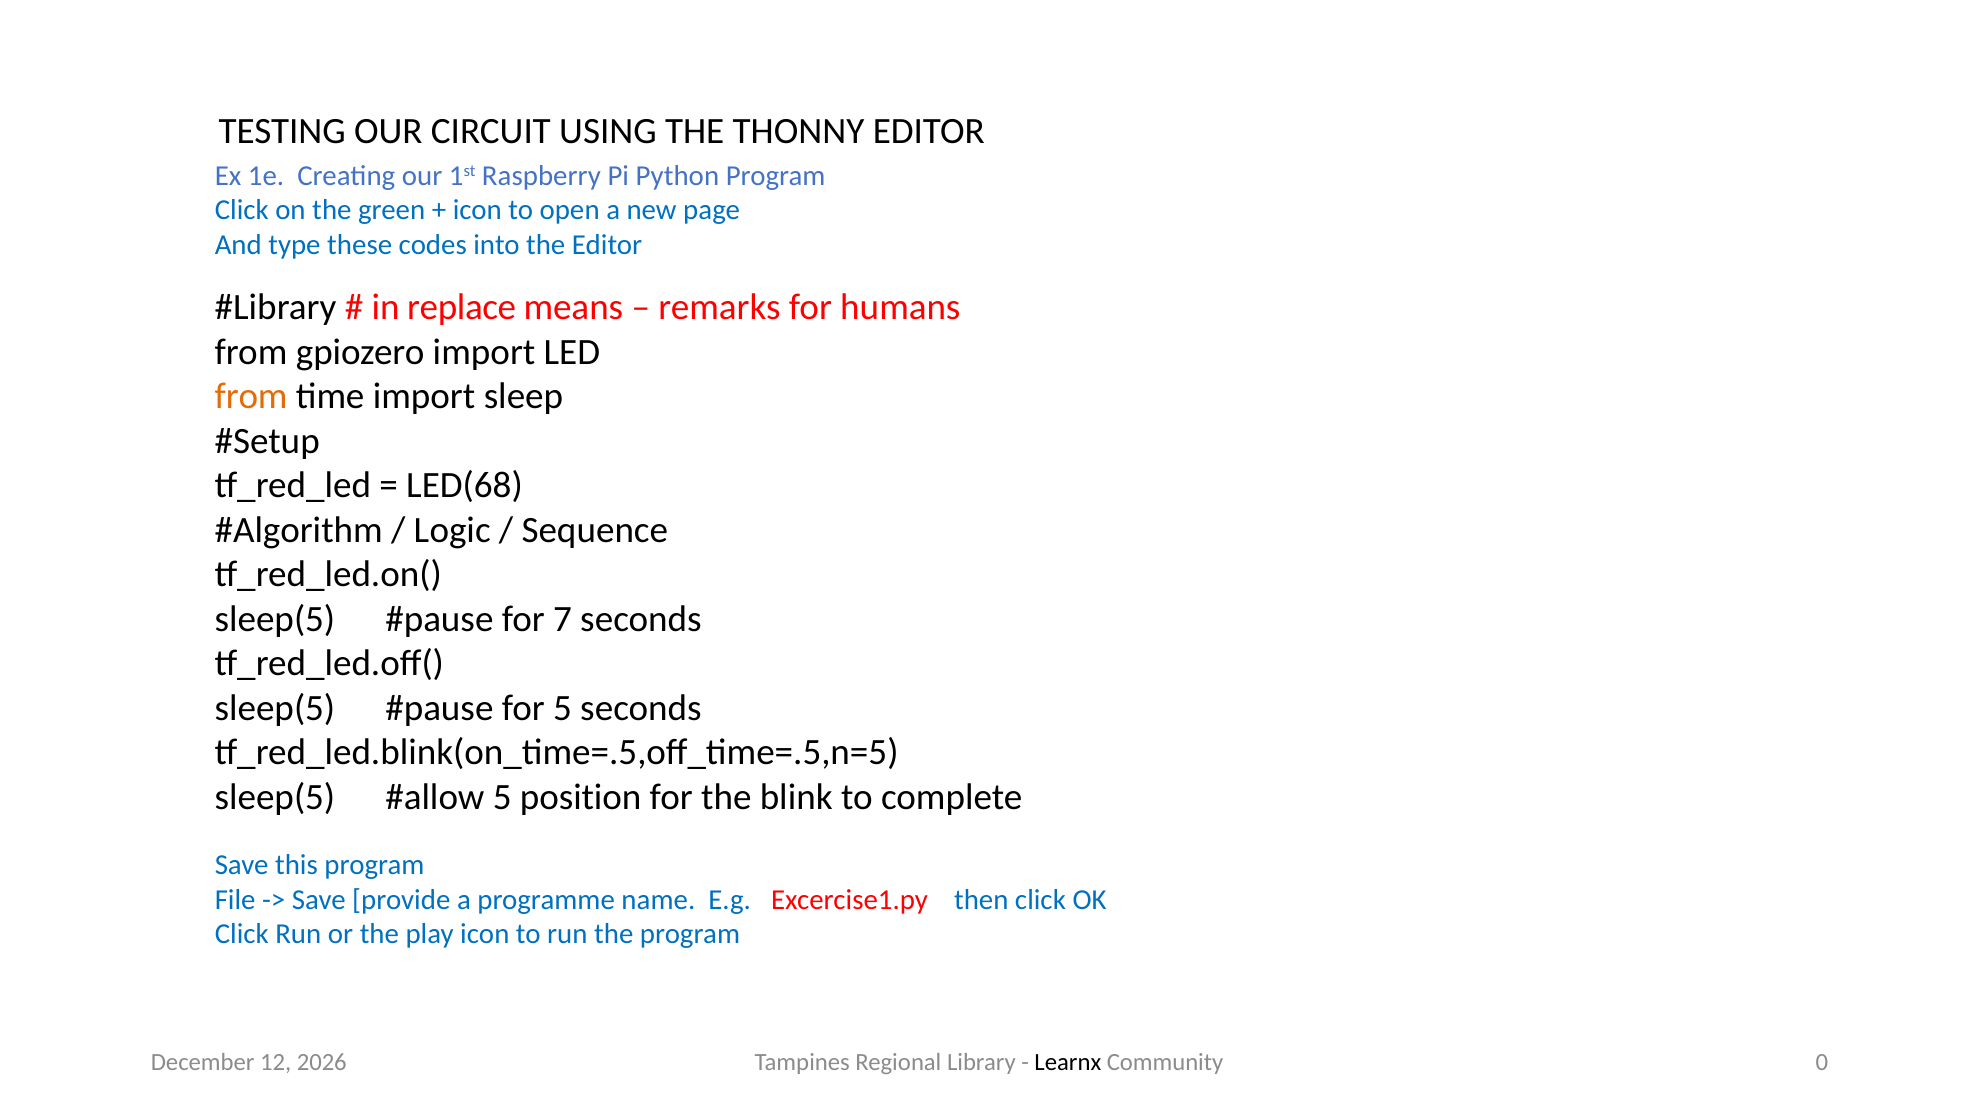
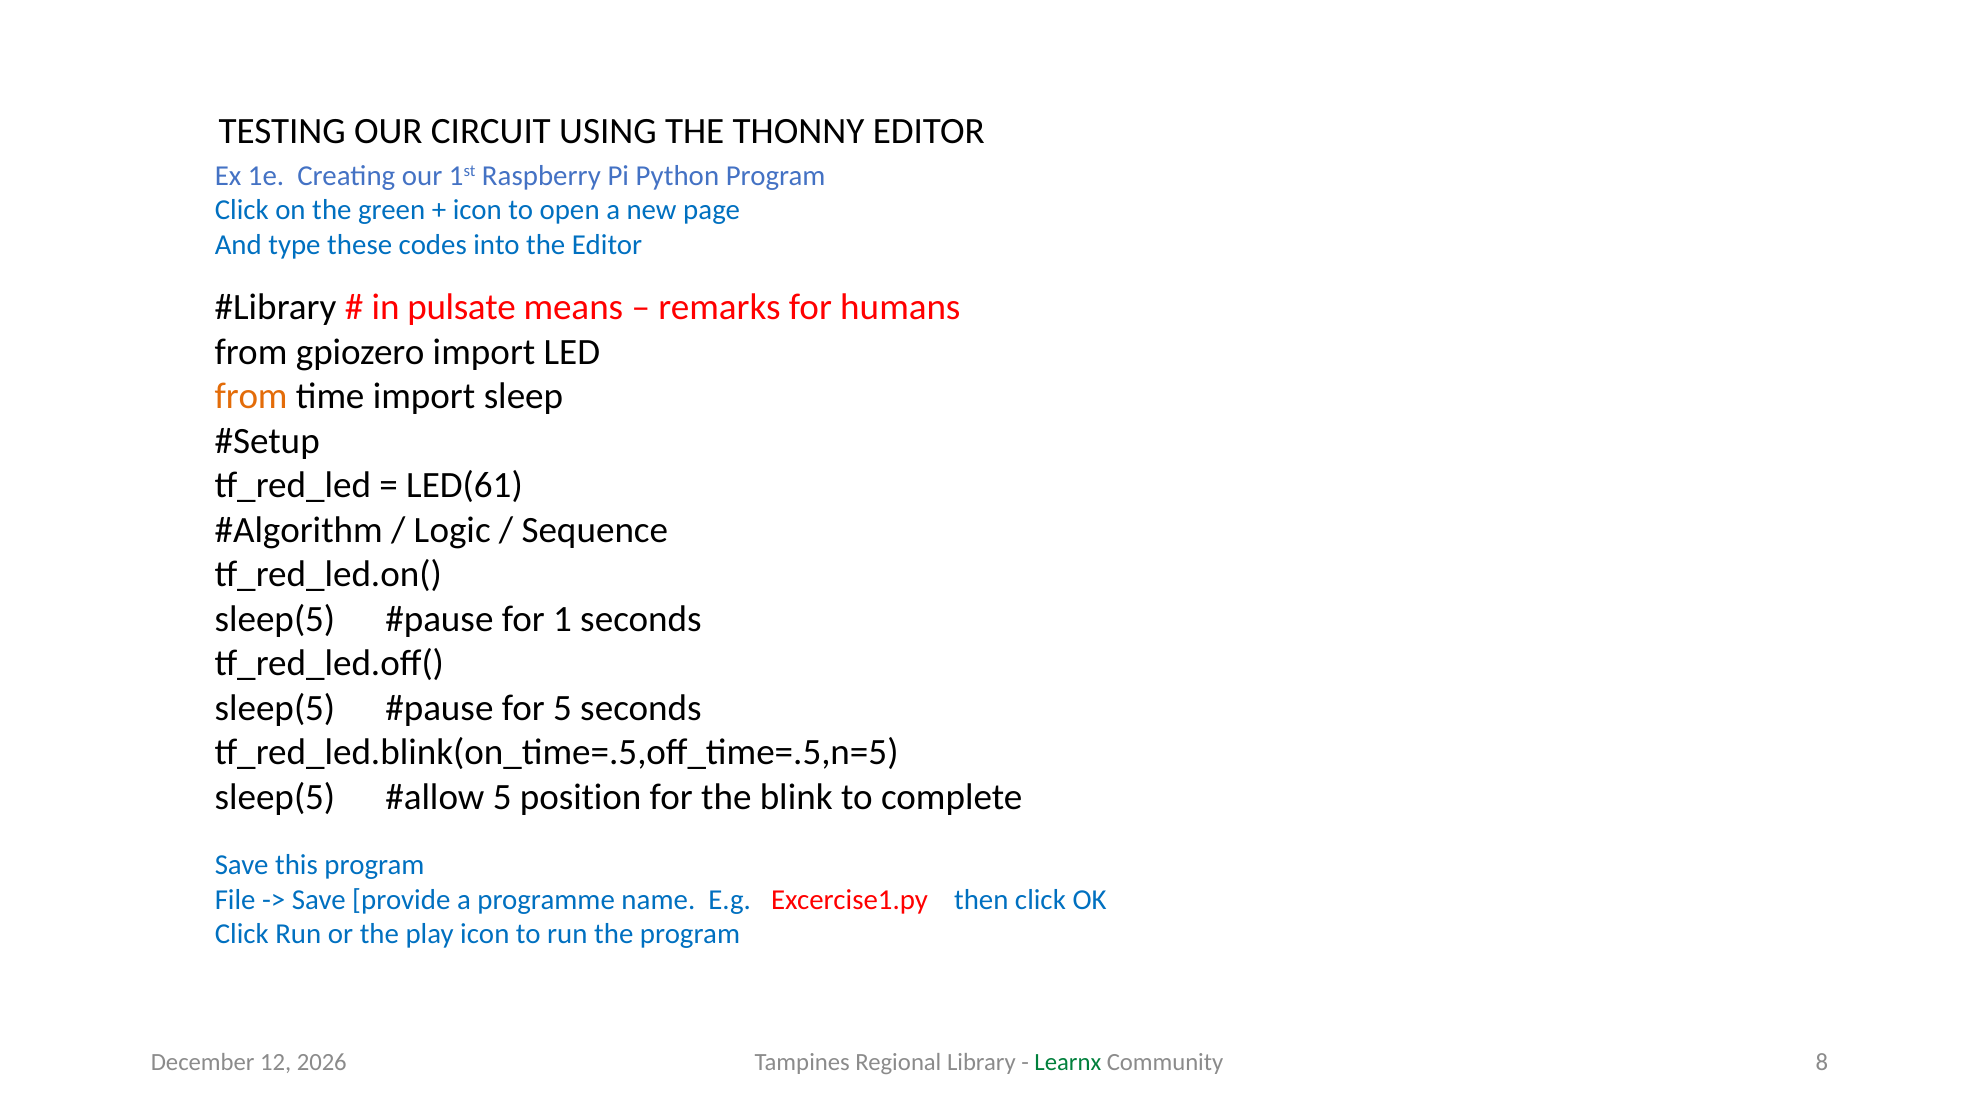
replace: replace -> pulsate
LED(68: LED(68 -> LED(61
7: 7 -> 1
Learnx colour: black -> green
0: 0 -> 8
